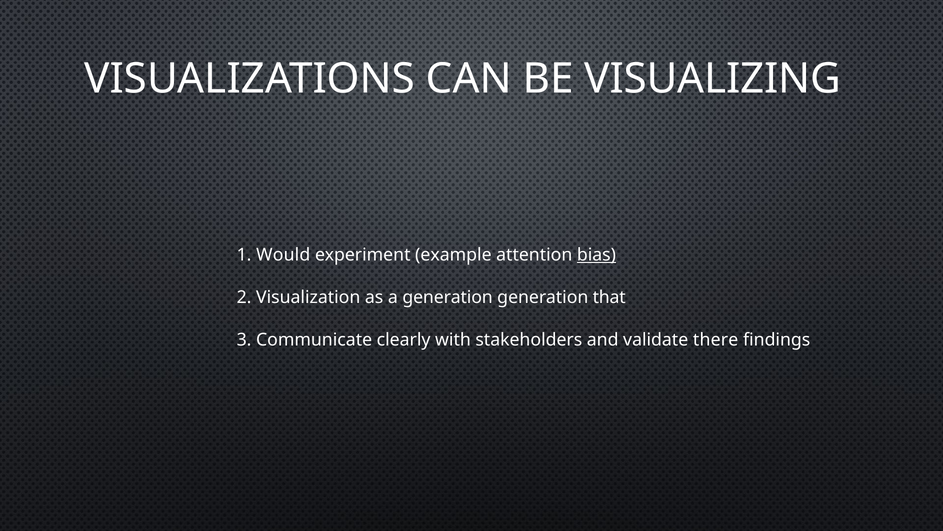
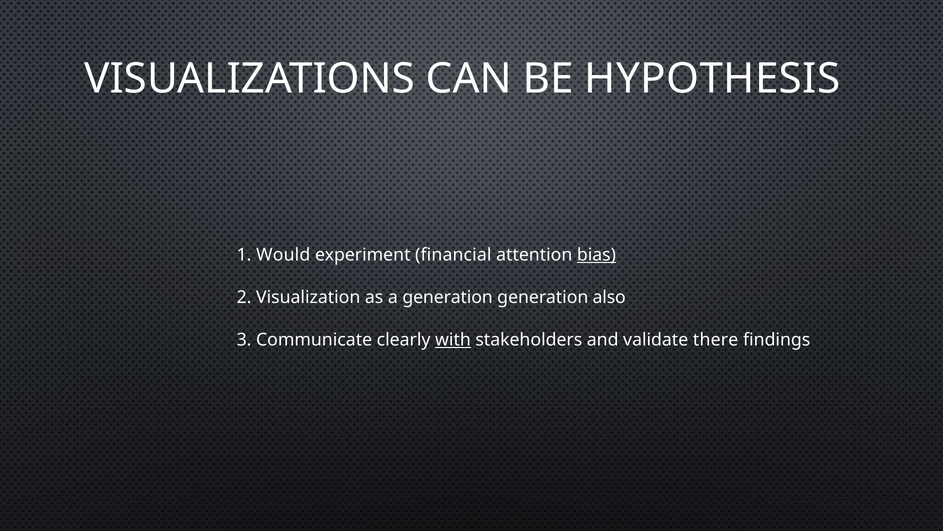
VISUALIZING: VISUALIZING -> HYPOTHESIS
example: example -> financial
that: that -> also
with underline: none -> present
